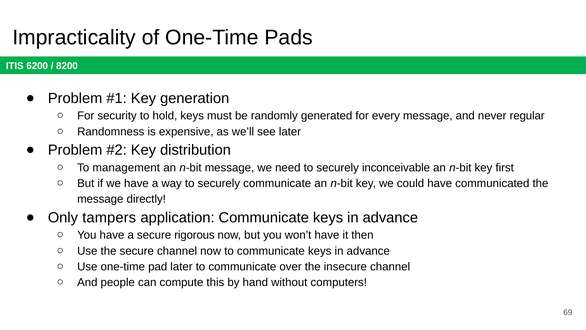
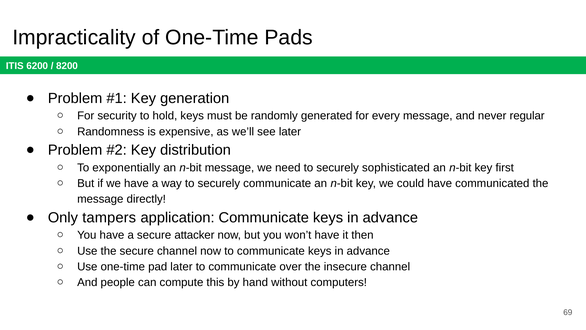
management: management -> exponentially
inconceivable: inconceivable -> sophisticated
rigorous: rigorous -> attacker
